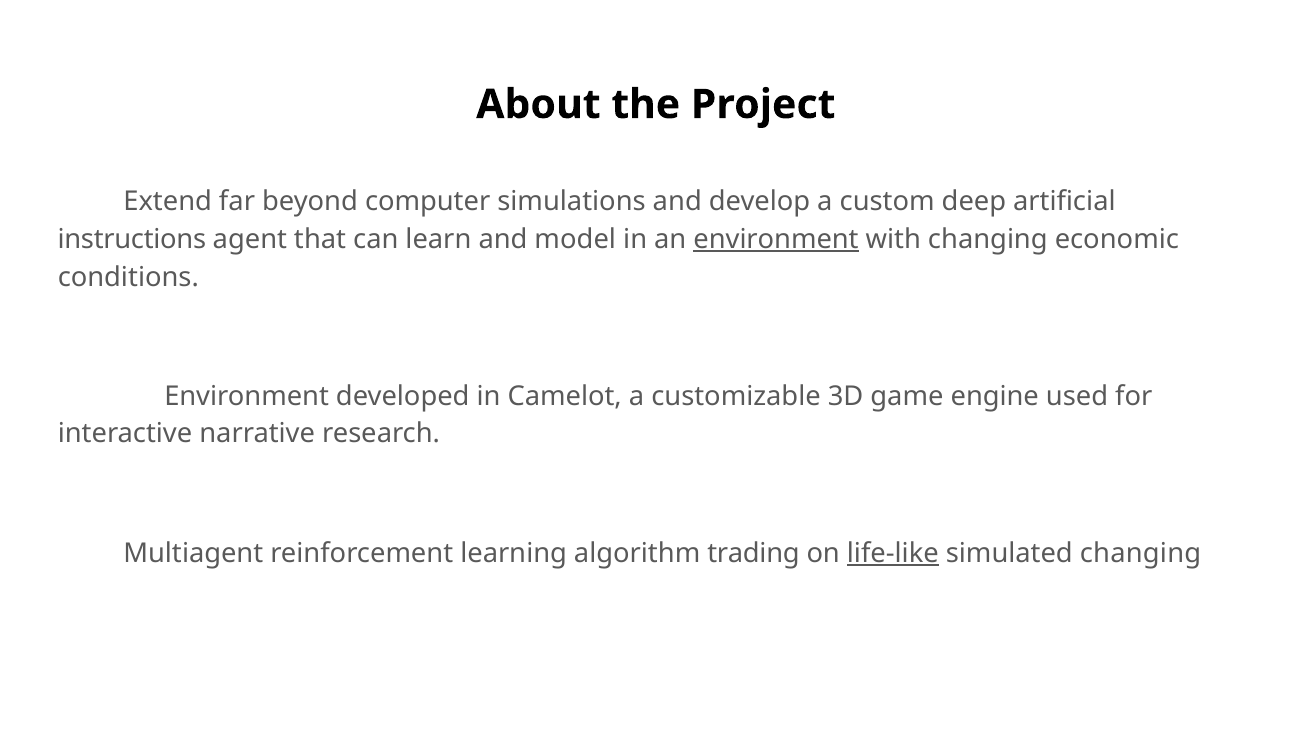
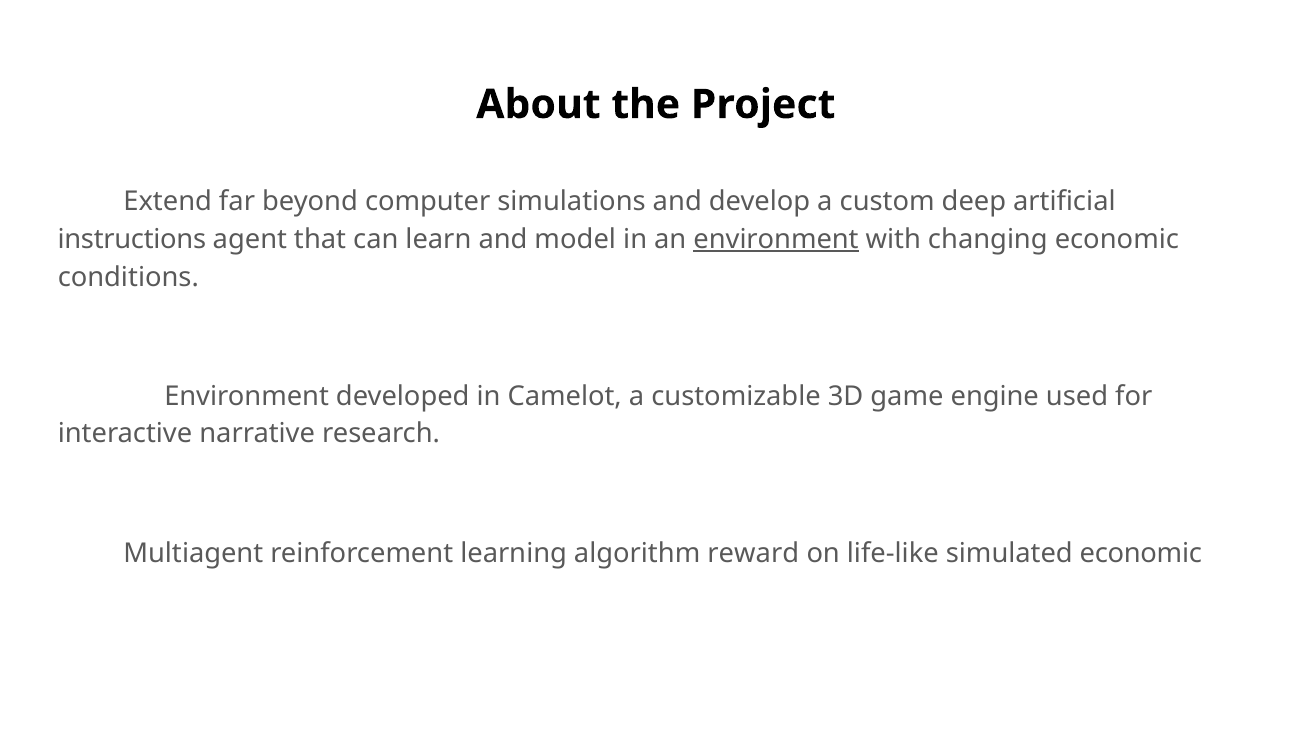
trading: trading -> reward
life-like underline: present -> none
simulated changing: changing -> economic
